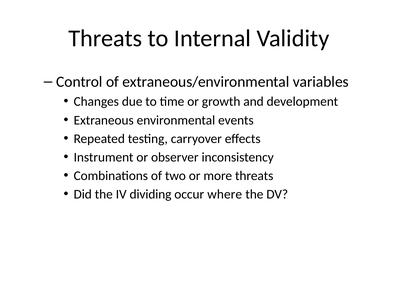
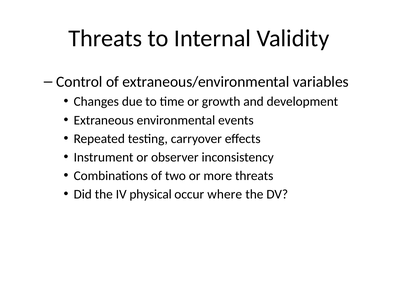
dividing: dividing -> physical
